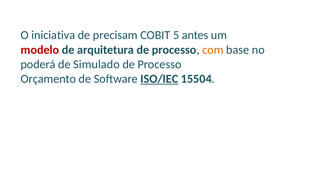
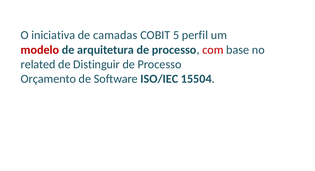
precisam: precisam -> camadas
antes: antes -> perfil
com colour: orange -> red
poderá: poderá -> related
Simulado: Simulado -> Distinguir
ISO/IEC underline: present -> none
